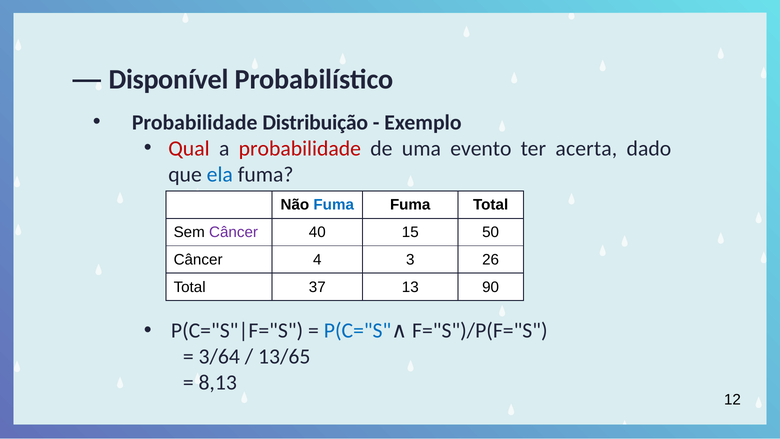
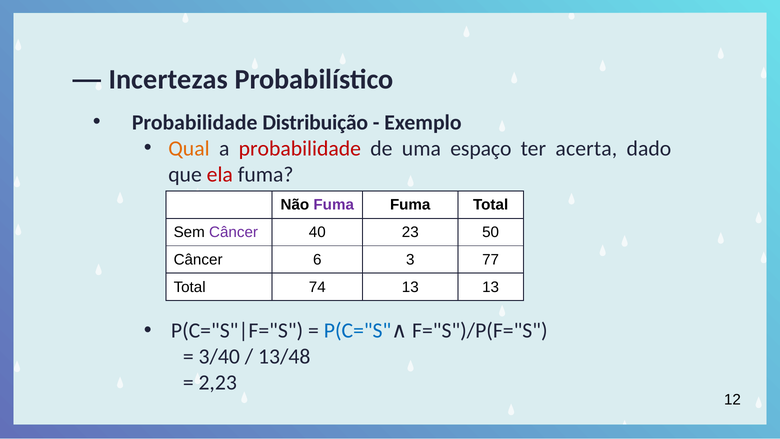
Disponível: Disponível -> Incertezas
Qual colour: red -> orange
evento: evento -> espaço
ela colour: blue -> red
Fuma at (334, 205) colour: blue -> purple
15: 15 -> 23
4: 4 -> 6
26: 26 -> 77
37: 37 -> 74
13 90: 90 -> 13
3/64: 3/64 -> 3/40
13/65: 13/65 -> 13/48
8,13: 8,13 -> 2,23
